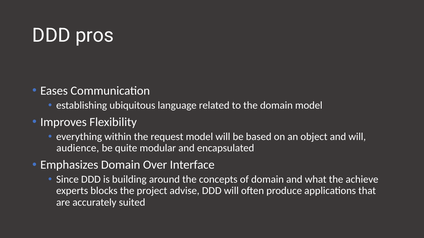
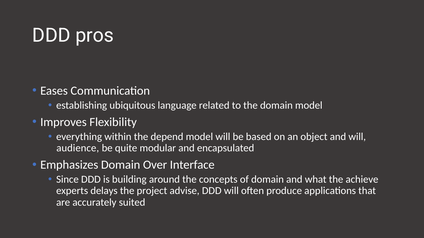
request: request -> depend
blocks: blocks -> delays
